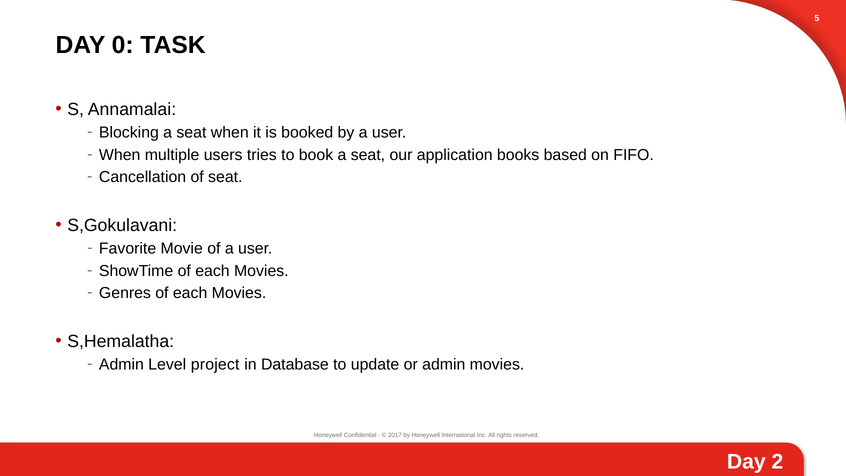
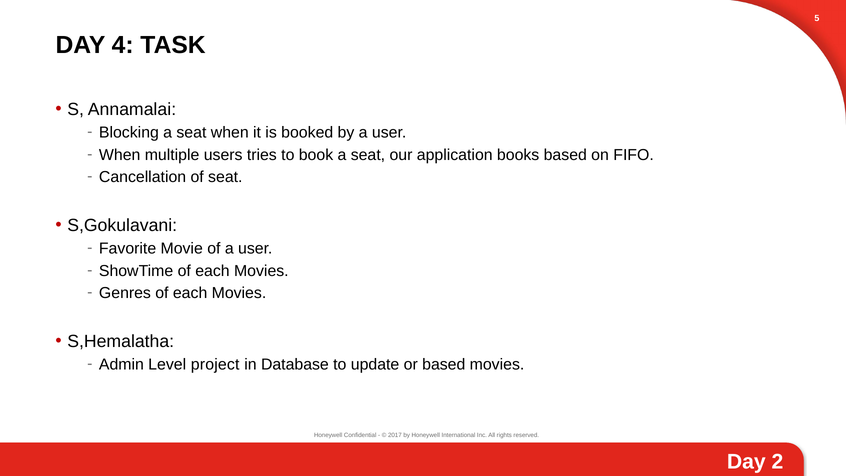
0: 0 -> 4
or admin: admin -> based
